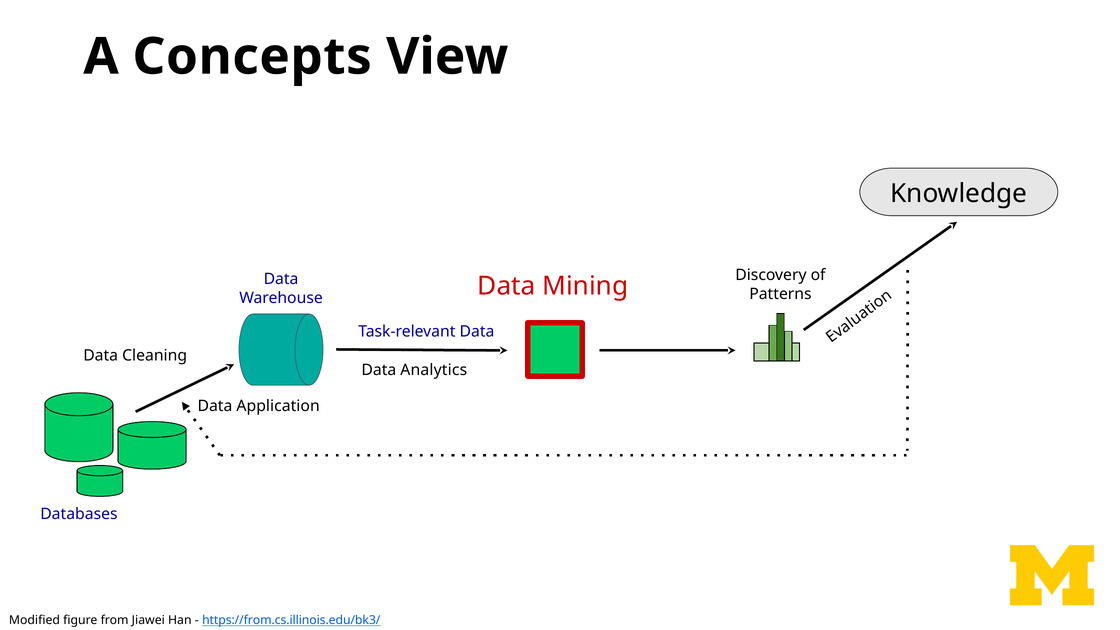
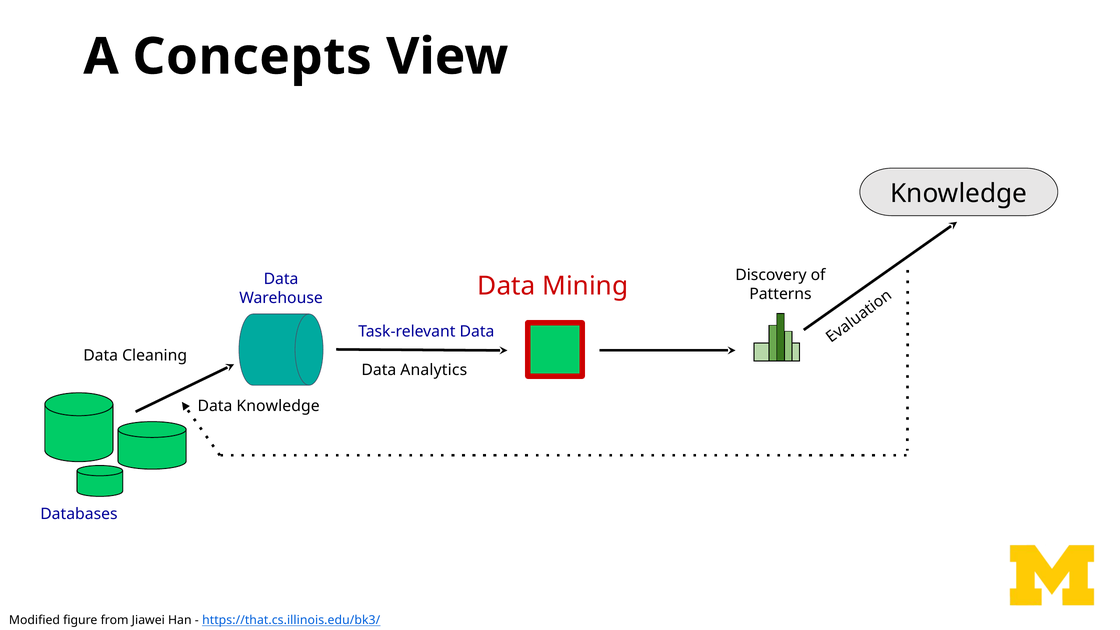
Application at (278, 406): Application -> Knowledge
https://from.cs.illinois.edu/bk3/: https://from.cs.illinois.edu/bk3/ -> https://that.cs.illinois.edu/bk3/
